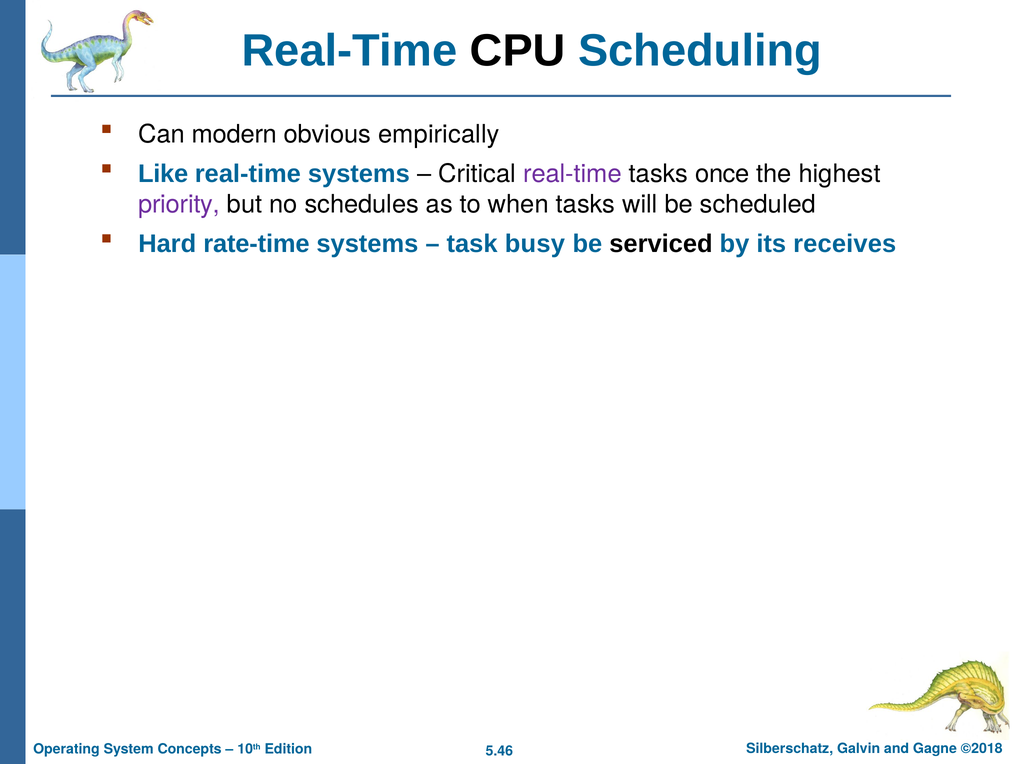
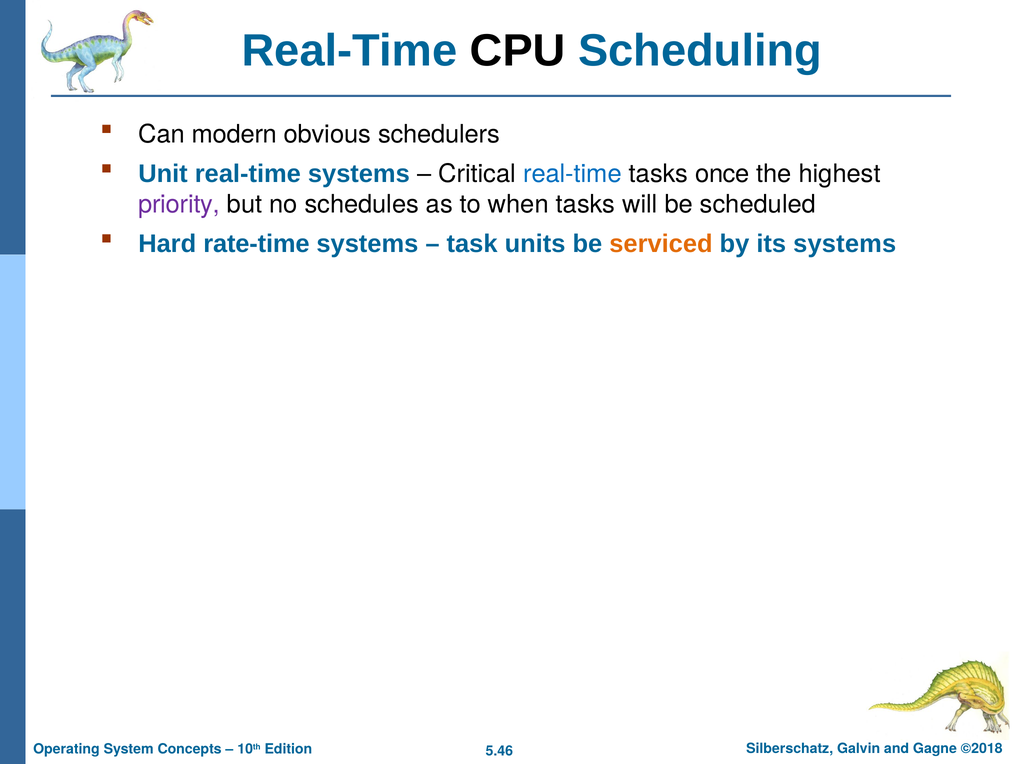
empirically: empirically -> schedulers
Like: Like -> Unit
real-time at (572, 174) colour: purple -> blue
busy: busy -> units
serviced colour: black -> orange
its receives: receives -> systems
